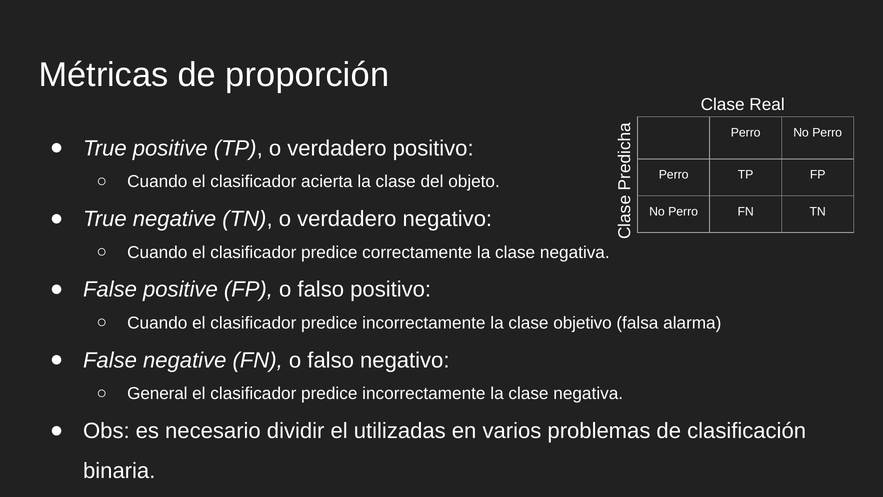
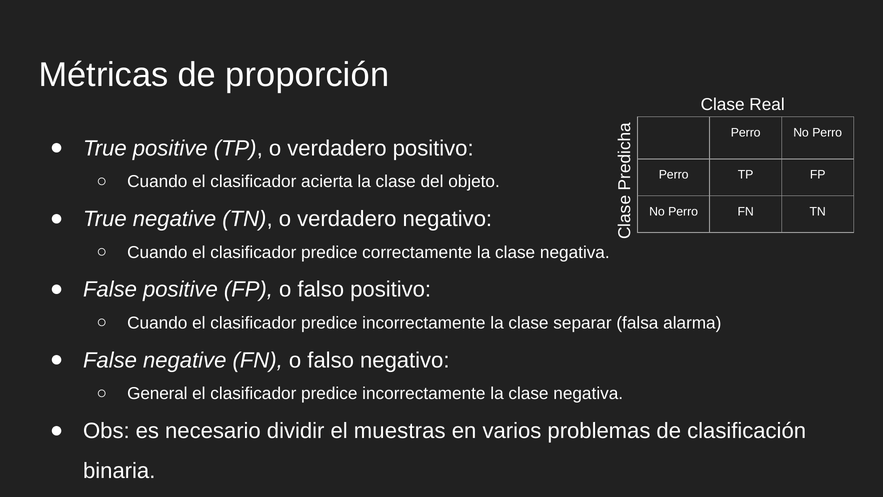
objetivo: objetivo -> separar
utilizadas: utilizadas -> muestras
